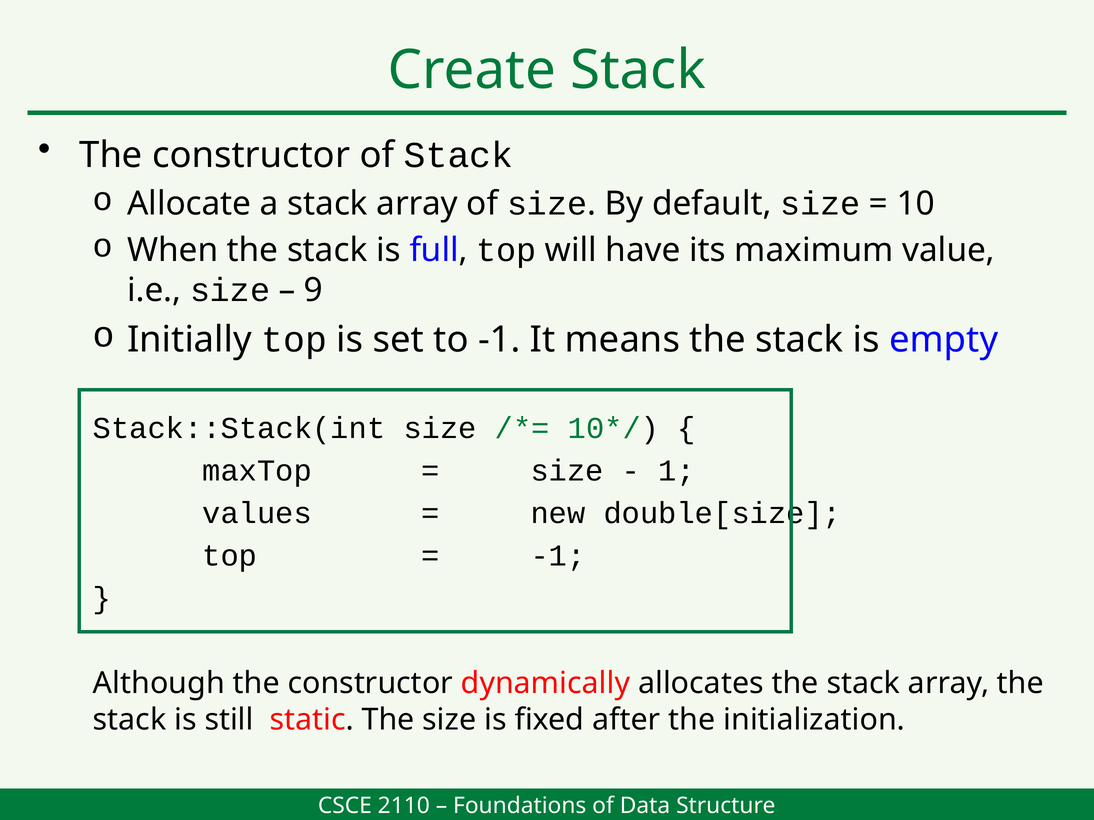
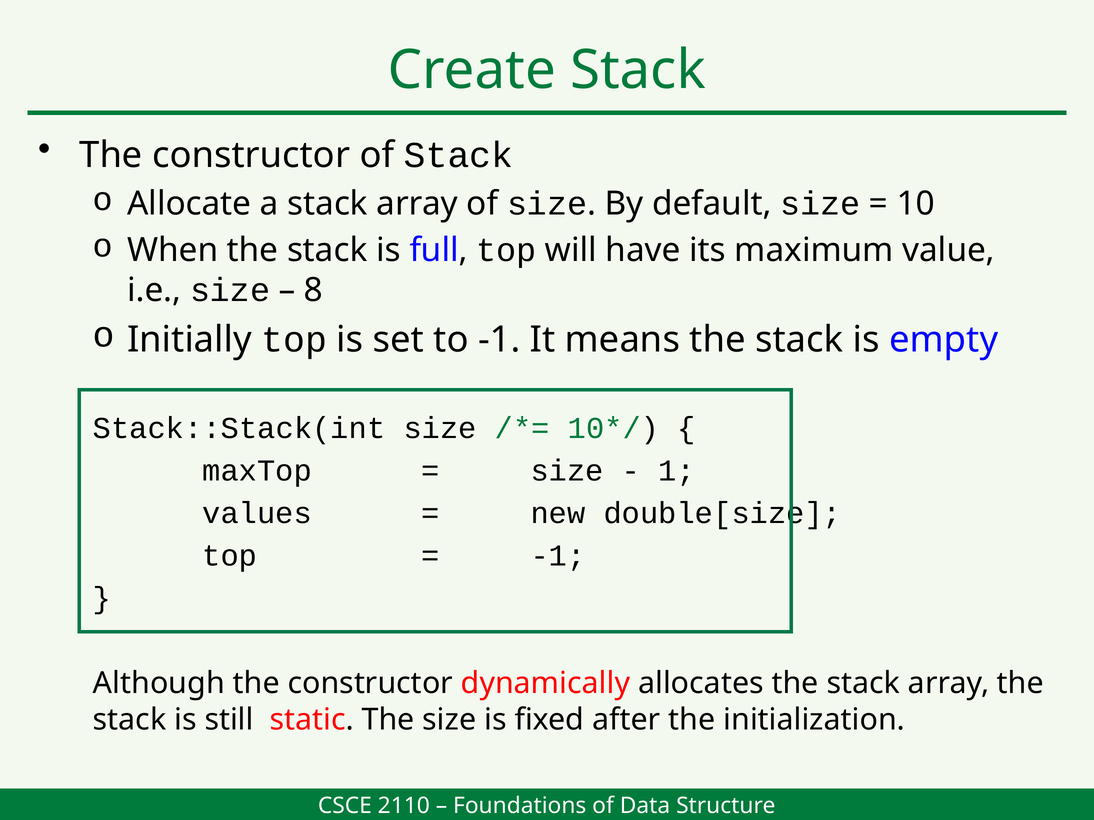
9: 9 -> 8
